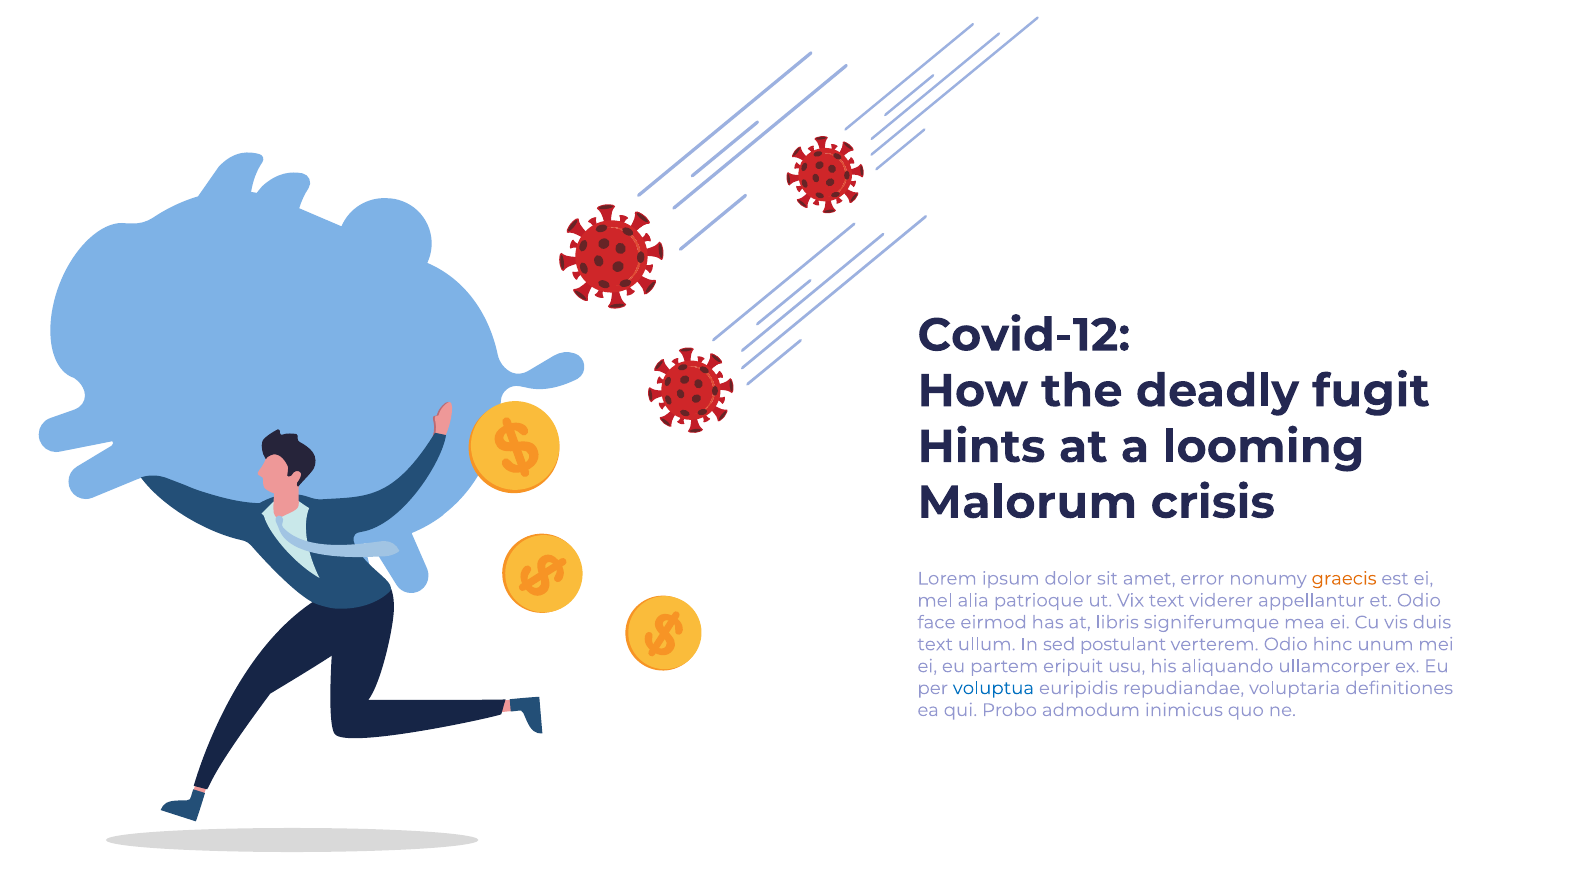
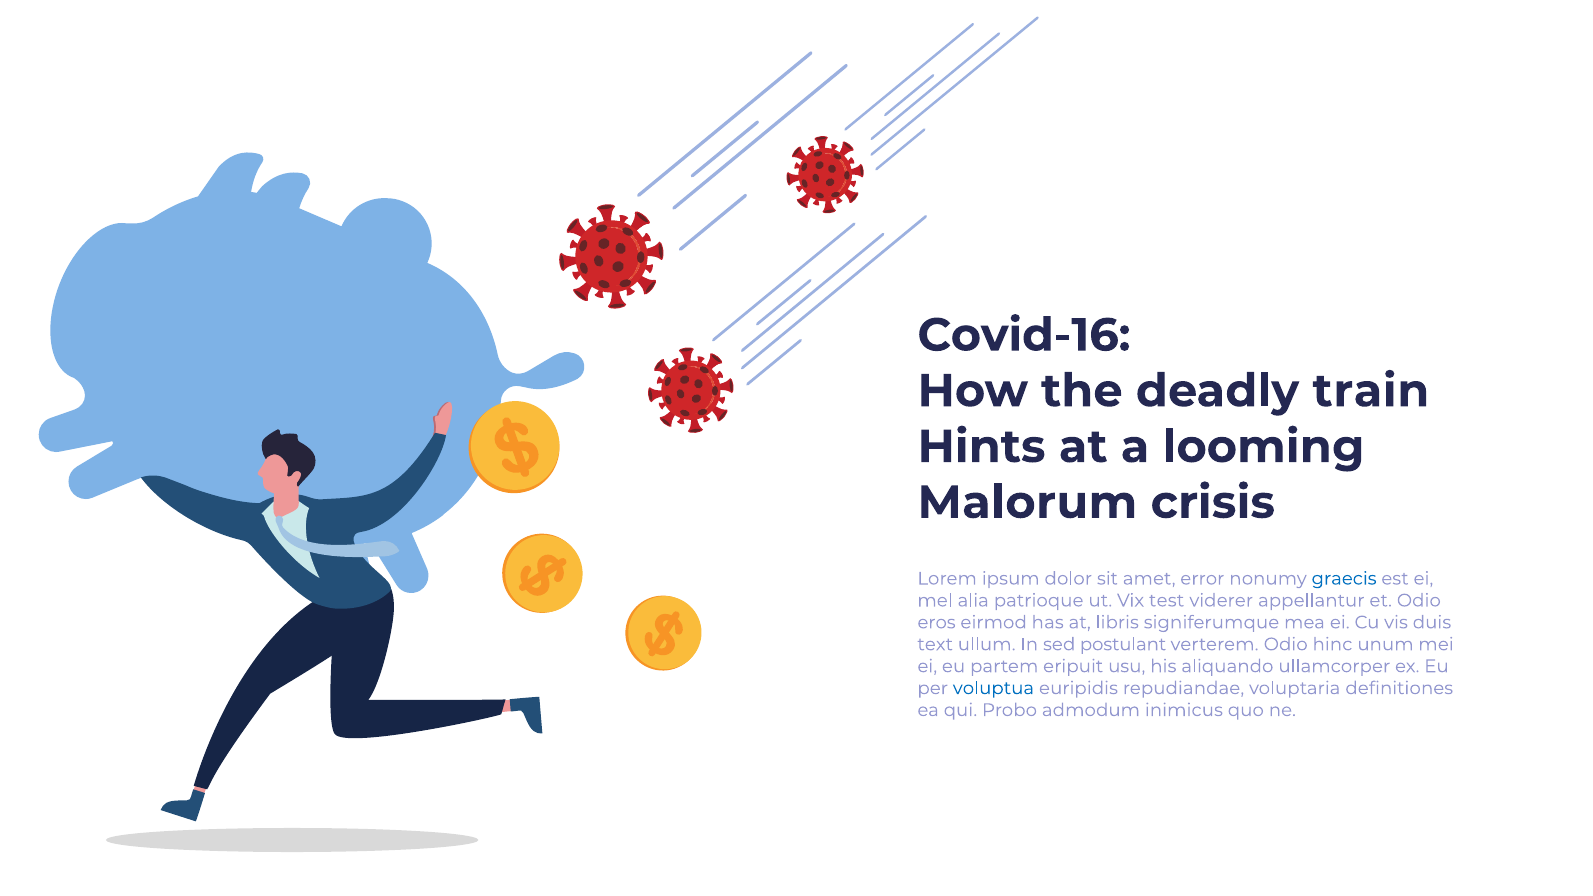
Covid-12: Covid-12 -> Covid-16
fugit: fugit -> train
graecis colour: orange -> blue
Vix text: text -> test
face: face -> eros
